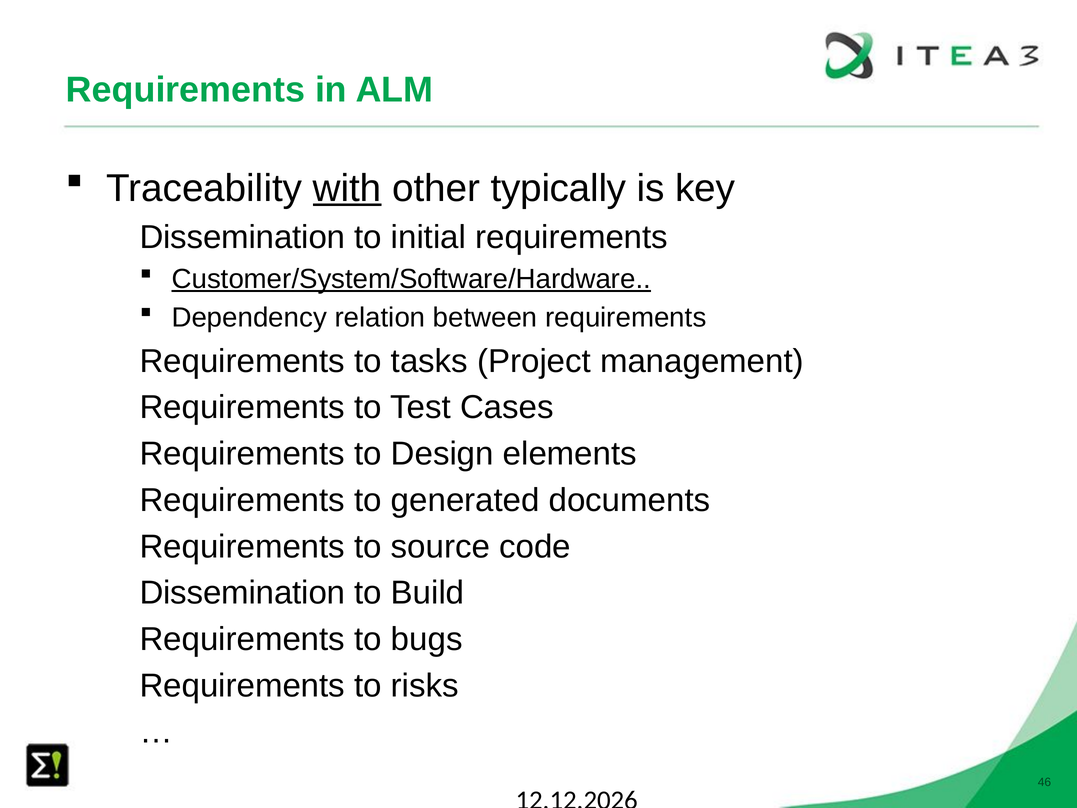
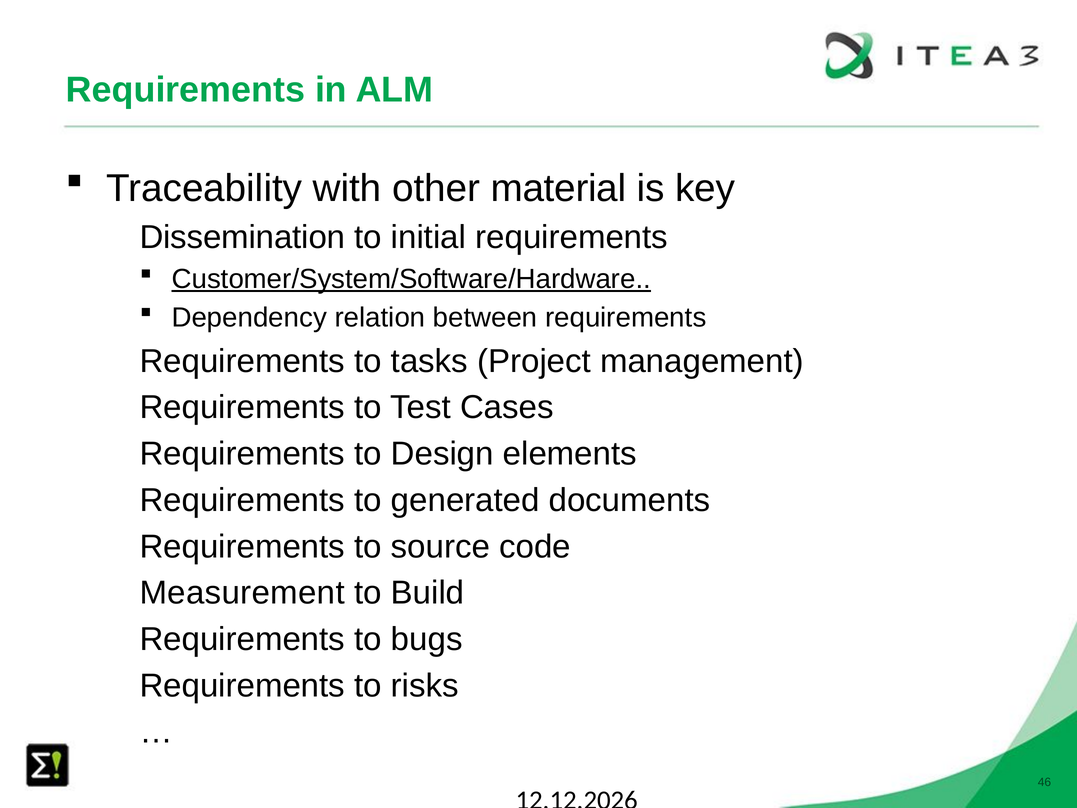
with underline: present -> none
typically: typically -> material
Dissemination at (242, 593): Dissemination -> Measurement
